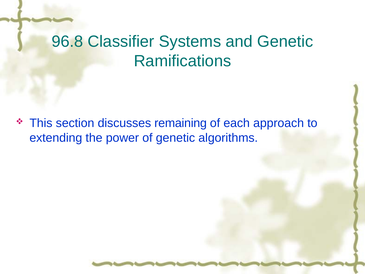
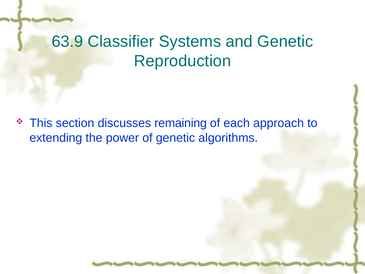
96.8: 96.8 -> 63.9
Ramifications: Ramifications -> Reproduction
